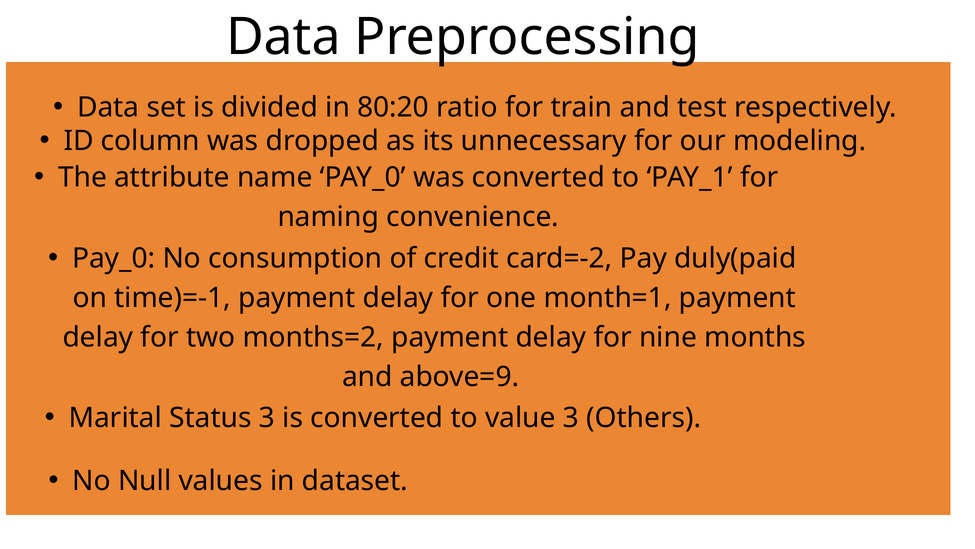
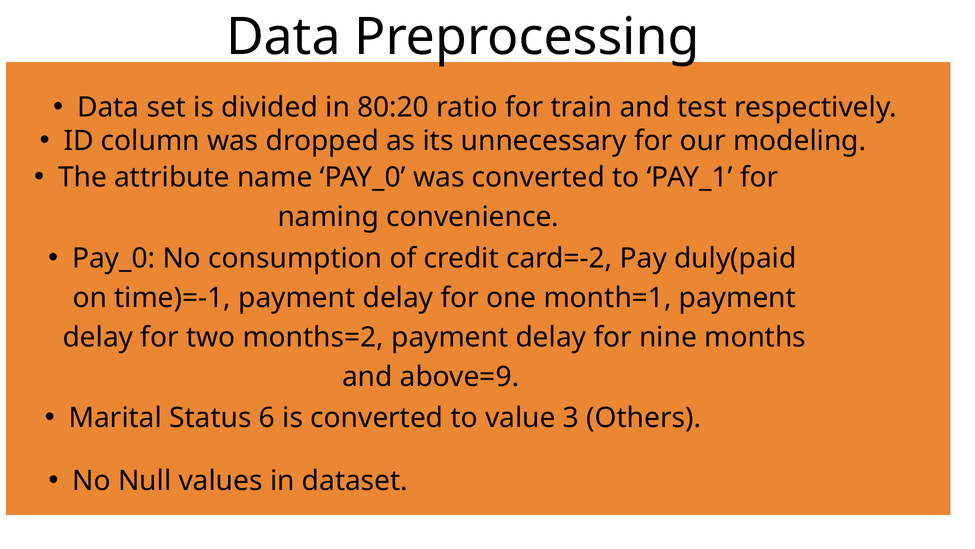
Status 3: 3 -> 6
